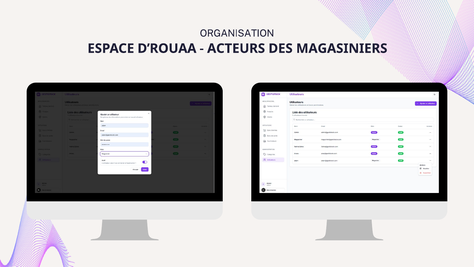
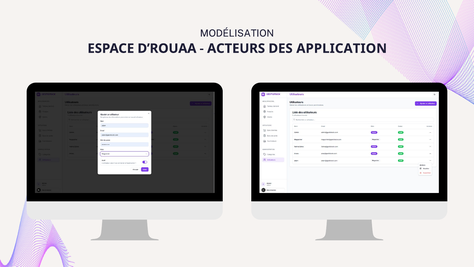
ORGANISATION: ORGANISATION -> MODÉLISATION
MAGASINIERS: MAGASINIERS -> APPLICATION
